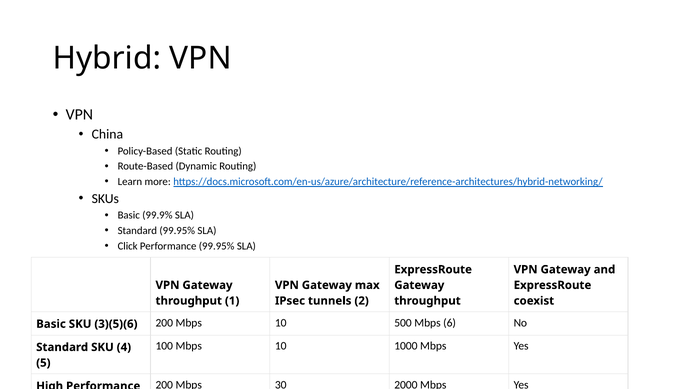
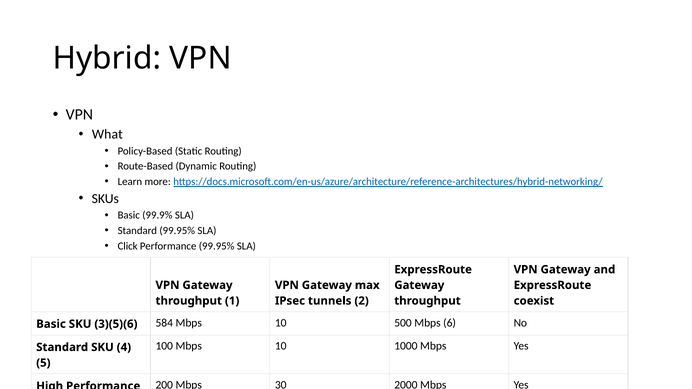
China: China -> What
3)(5)(6 200: 200 -> 584
